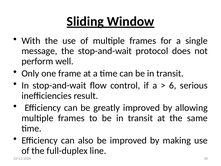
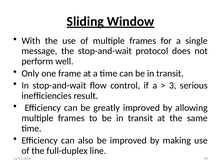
6: 6 -> 3
